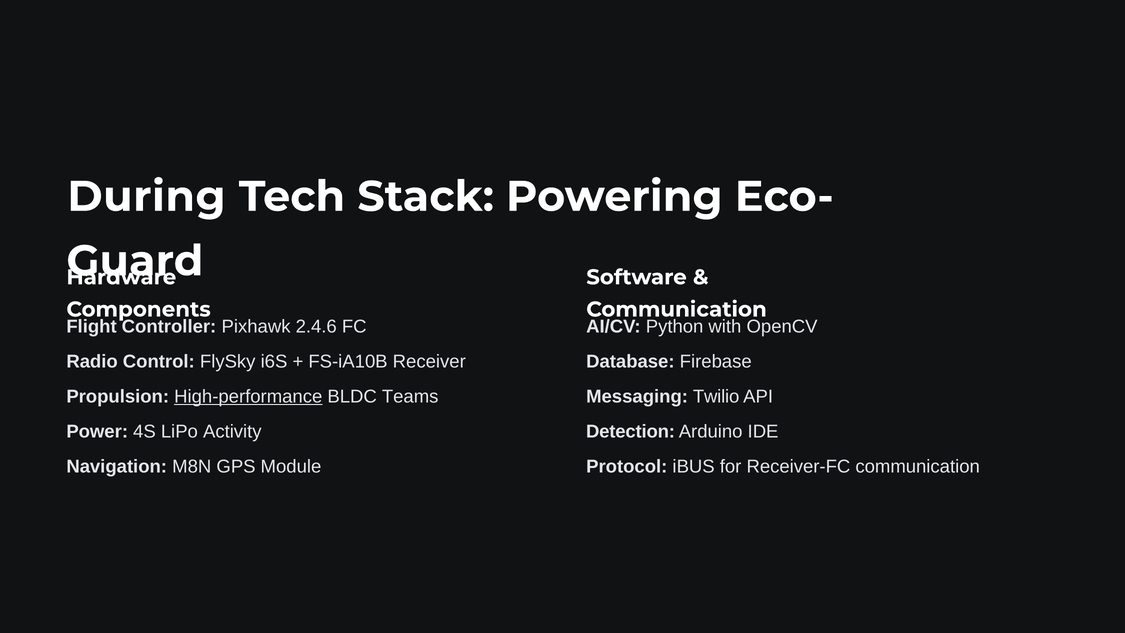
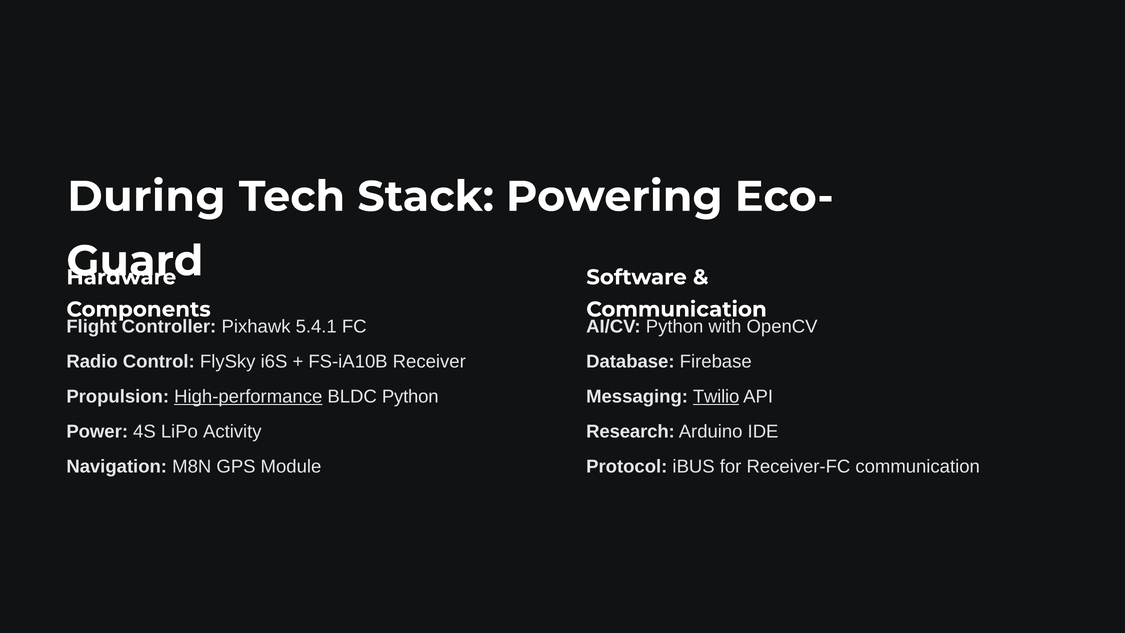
2.4.6: 2.4.6 -> 5.4.1
BLDC Teams: Teams -> Python
Twilio underline: none -> present
Detection: Detection -> Research
